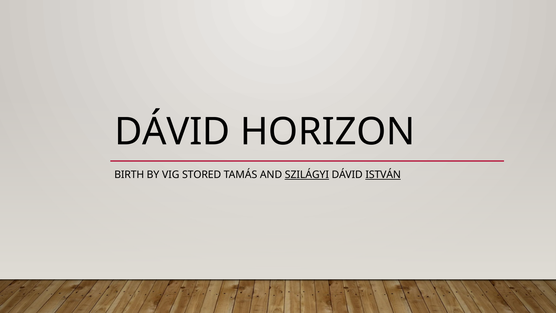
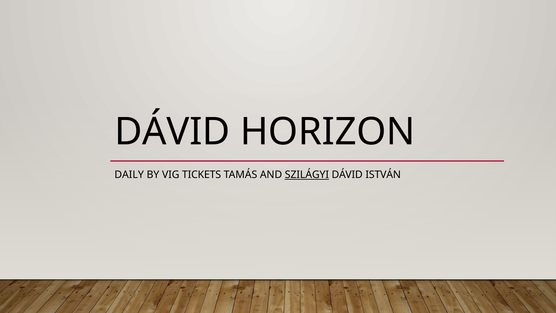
BIRTH: BIRTH -> DAILY
STORED: STORED -> TICKETS
ISTVÁN underline: present -> none
